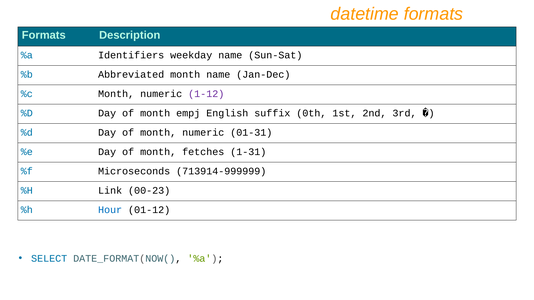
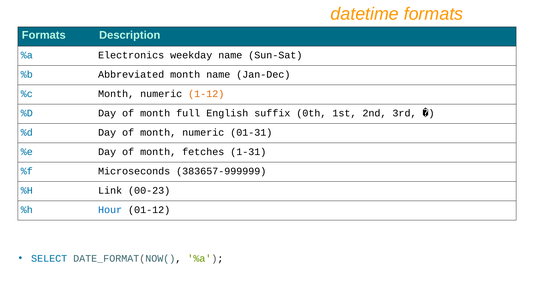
Identifiers: Identifiers -> Electronics
1-12 colour: purple -> orange
empj: empj -> full
713914-999999: 713914-999999 -> 383657-999999
